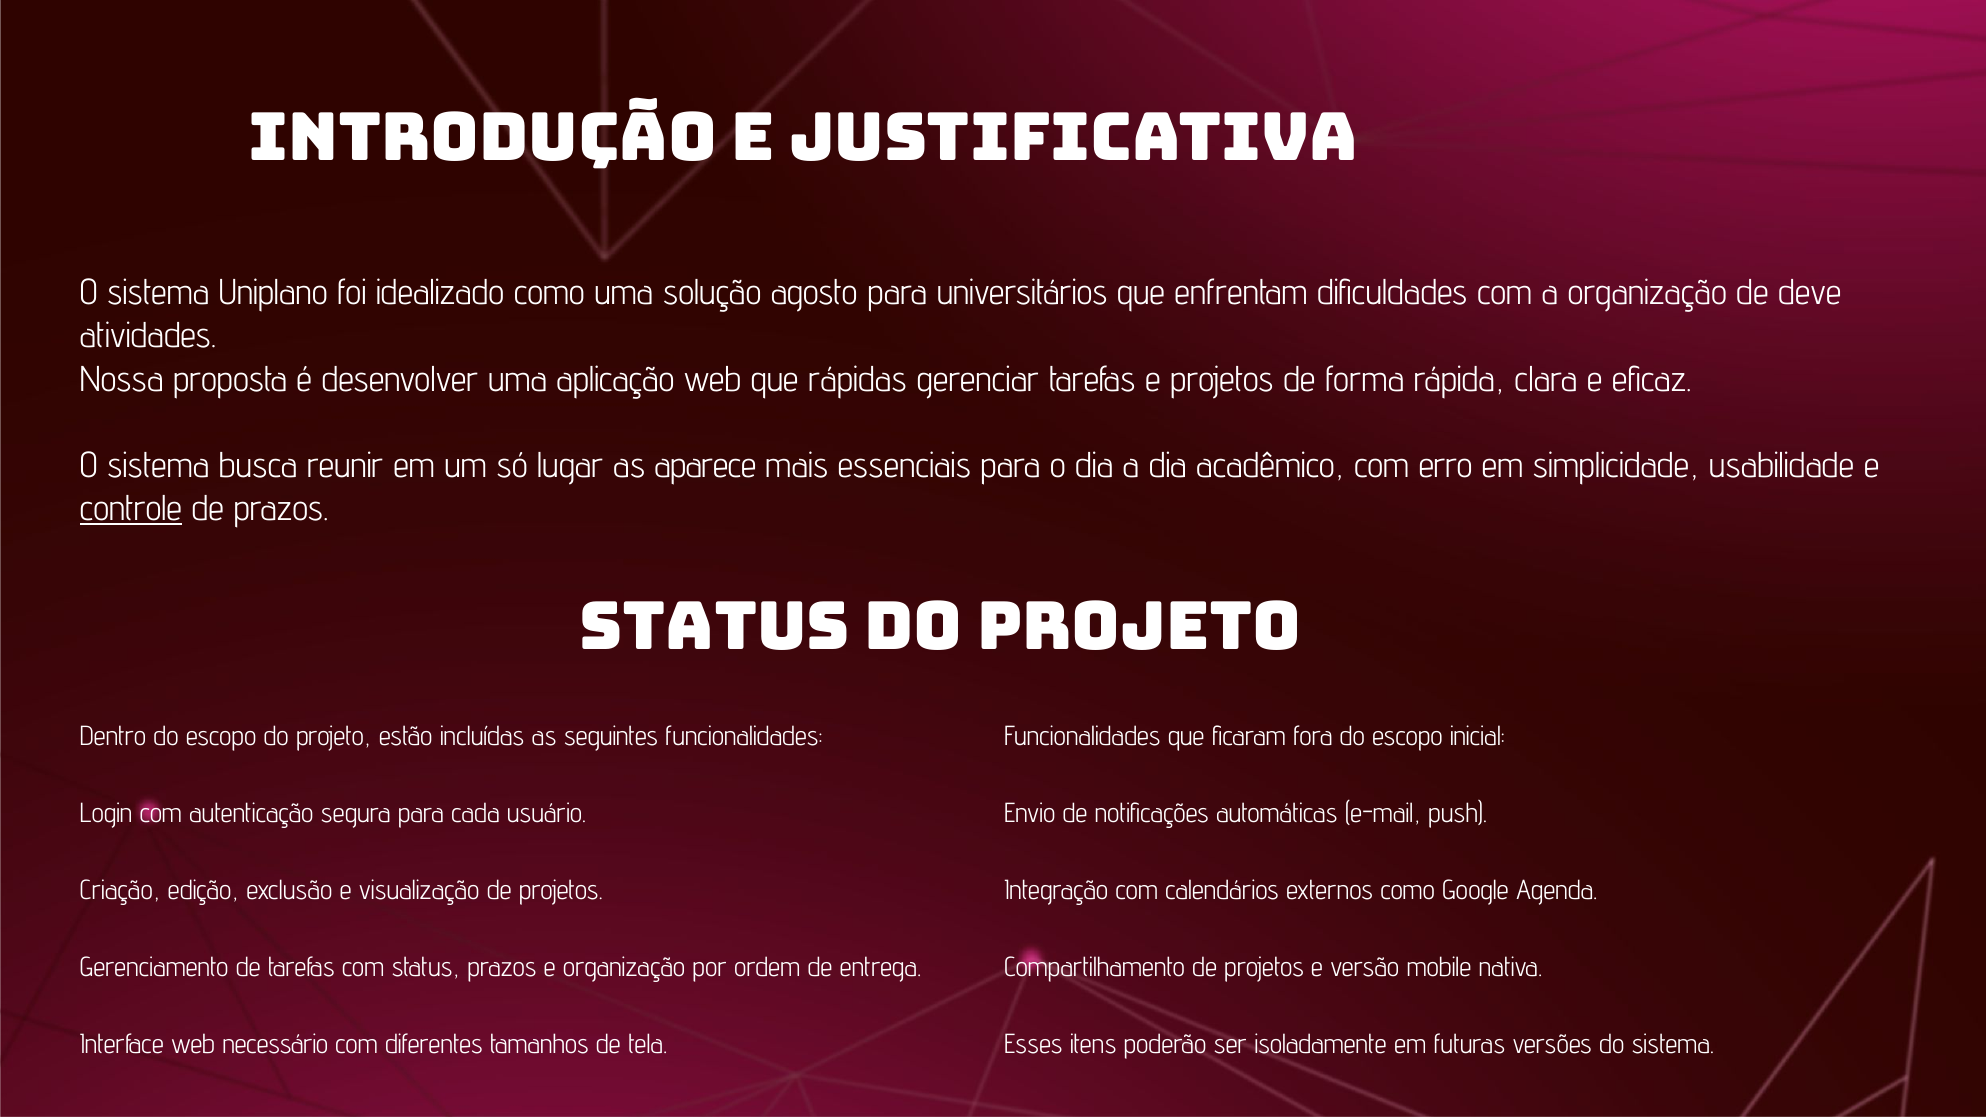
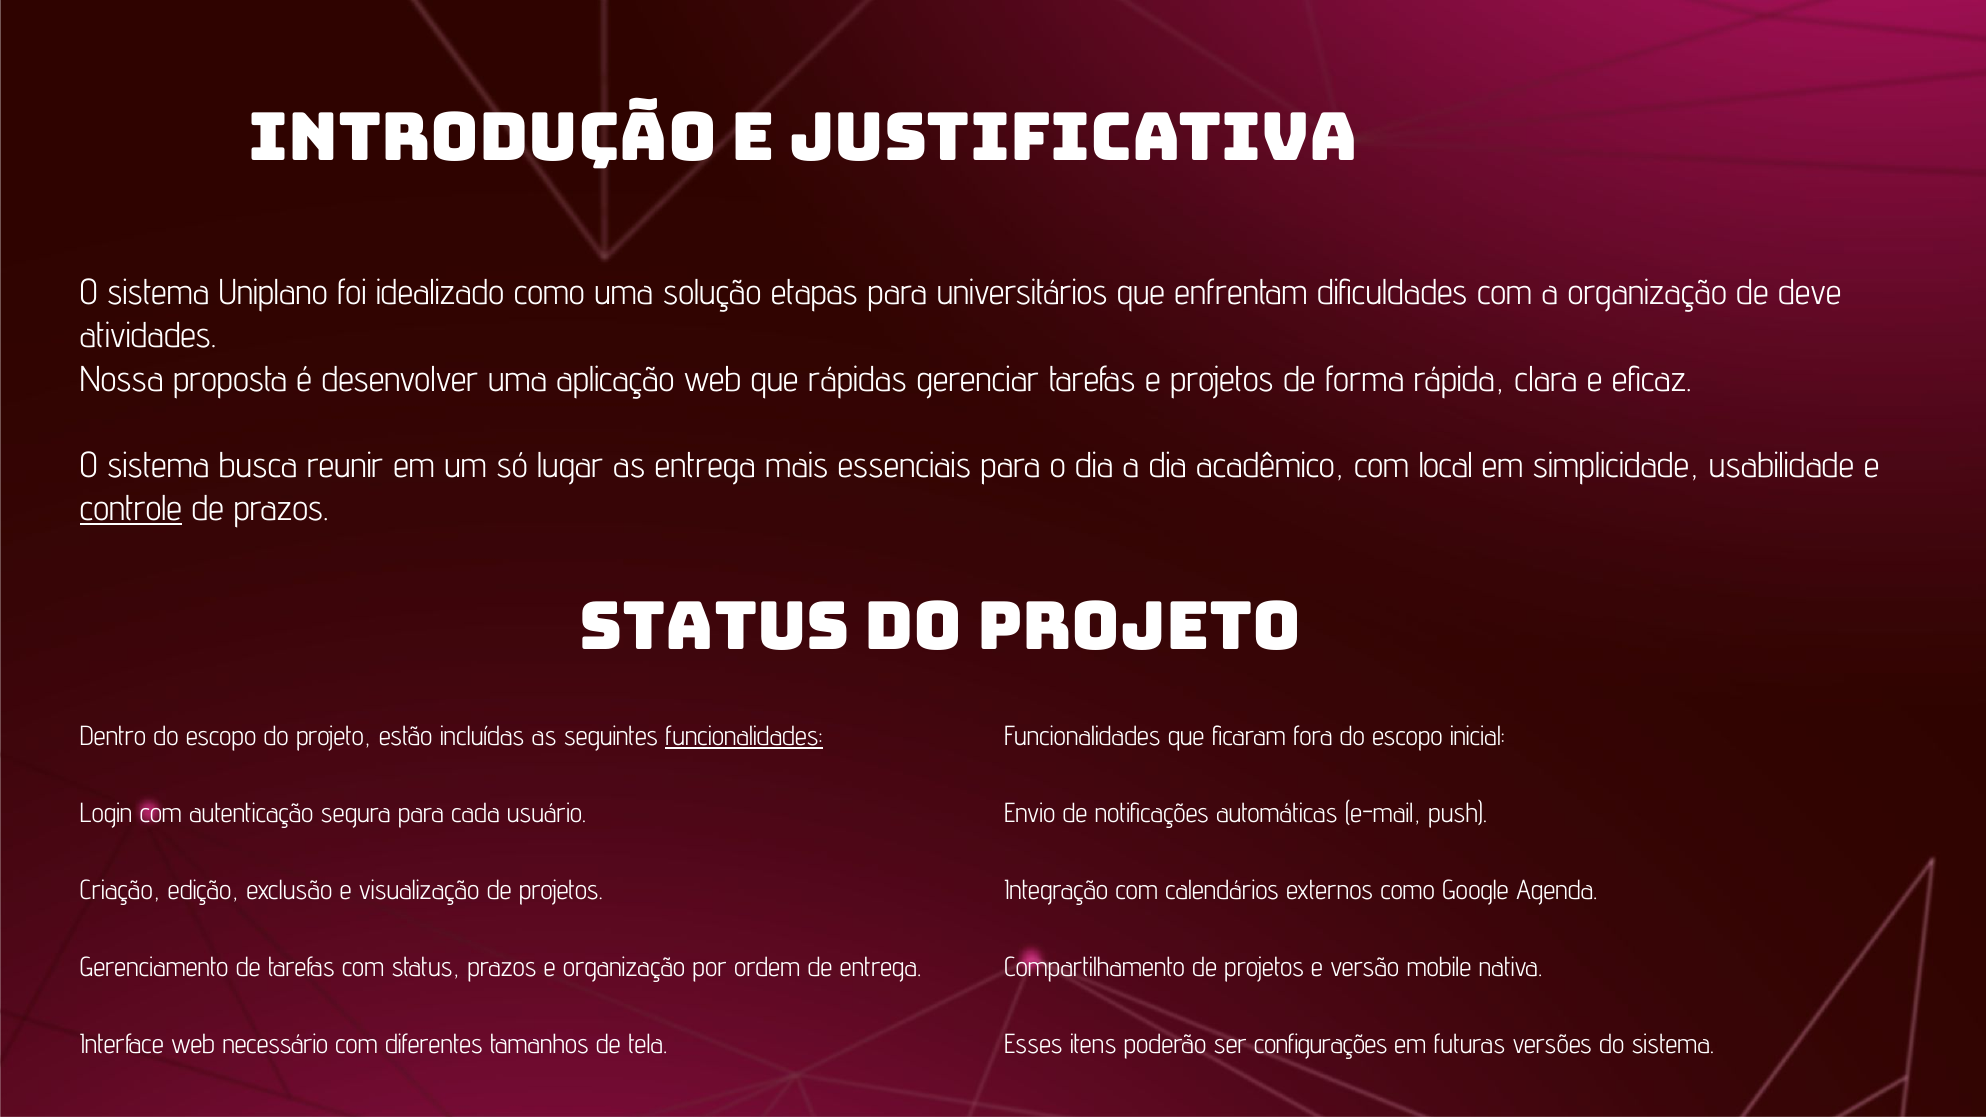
agosto: agosto -> etapas
as aparece: aparece -> entrega
erro: erro -> local
funcionalidades at (744, 736) underline: none -> present
isoladamente: isoladamente -> configurações
